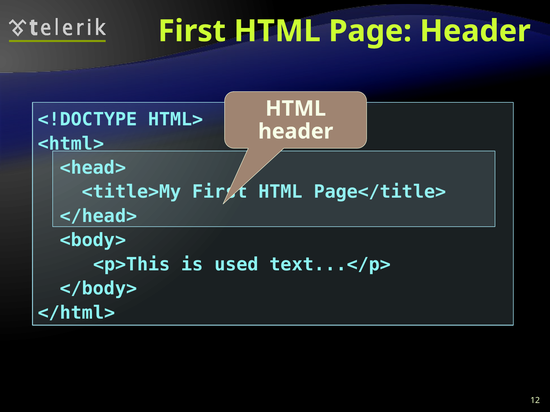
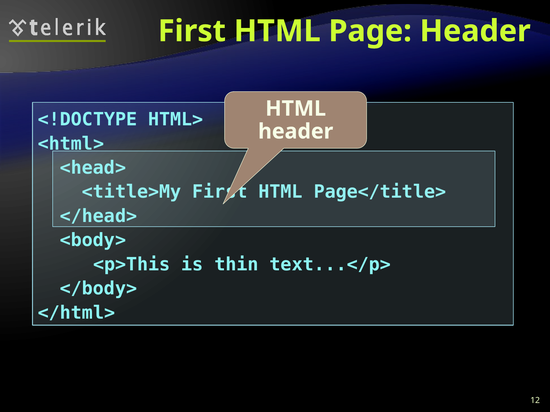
used: used -> thin
